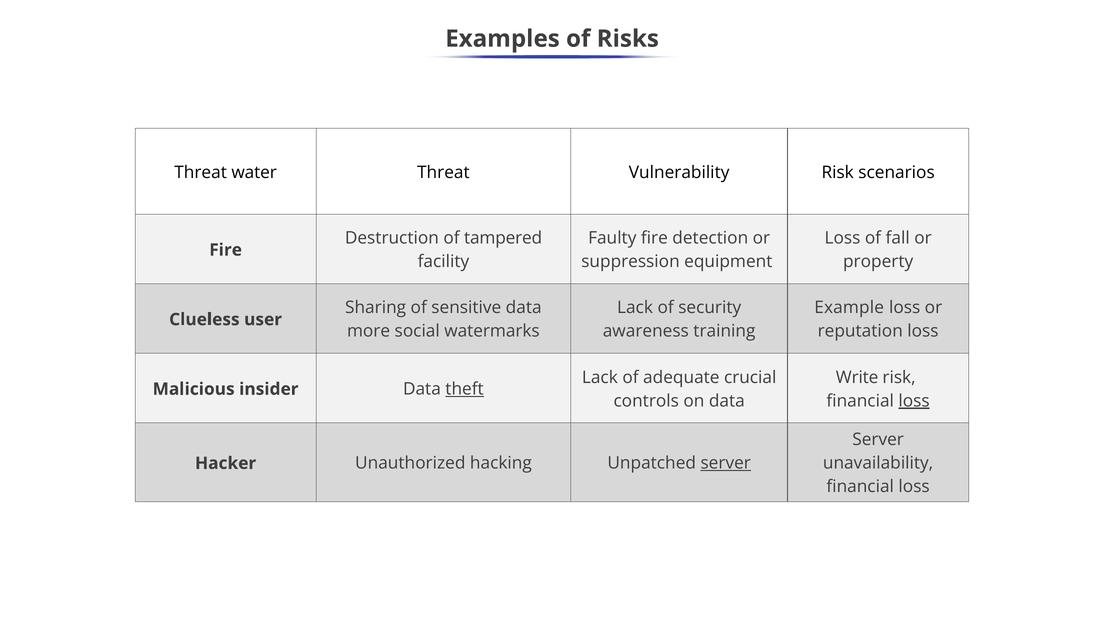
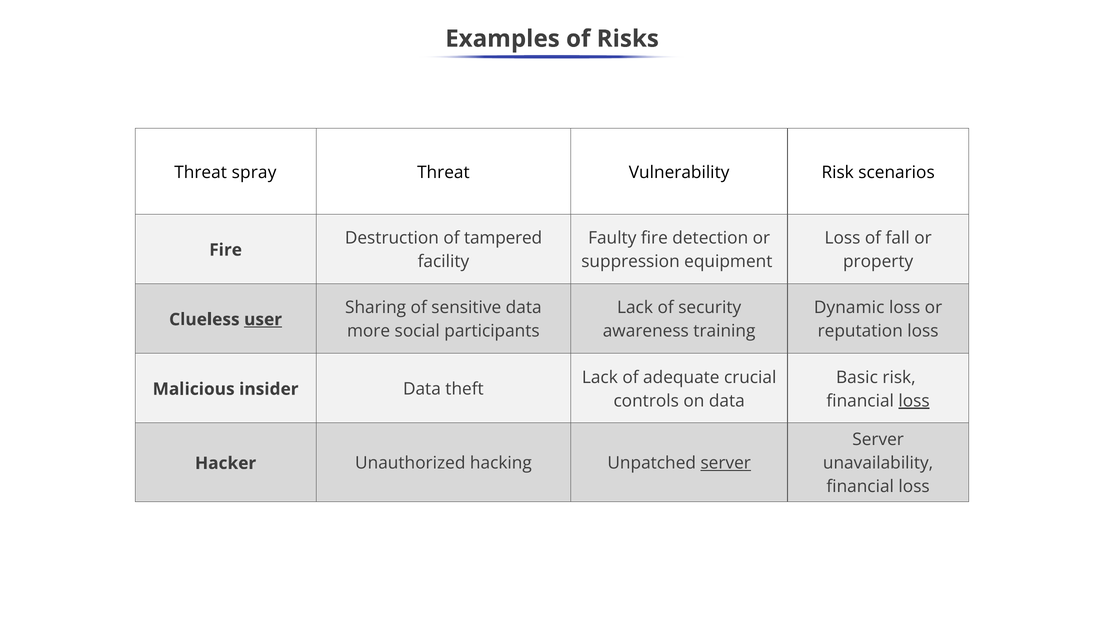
water: water -> spray
Example: Example -> Dynamic
user underline: none -> present
watermarks: watermarks -> participants
Write: Write -> Basic
theft underline: present -> none
